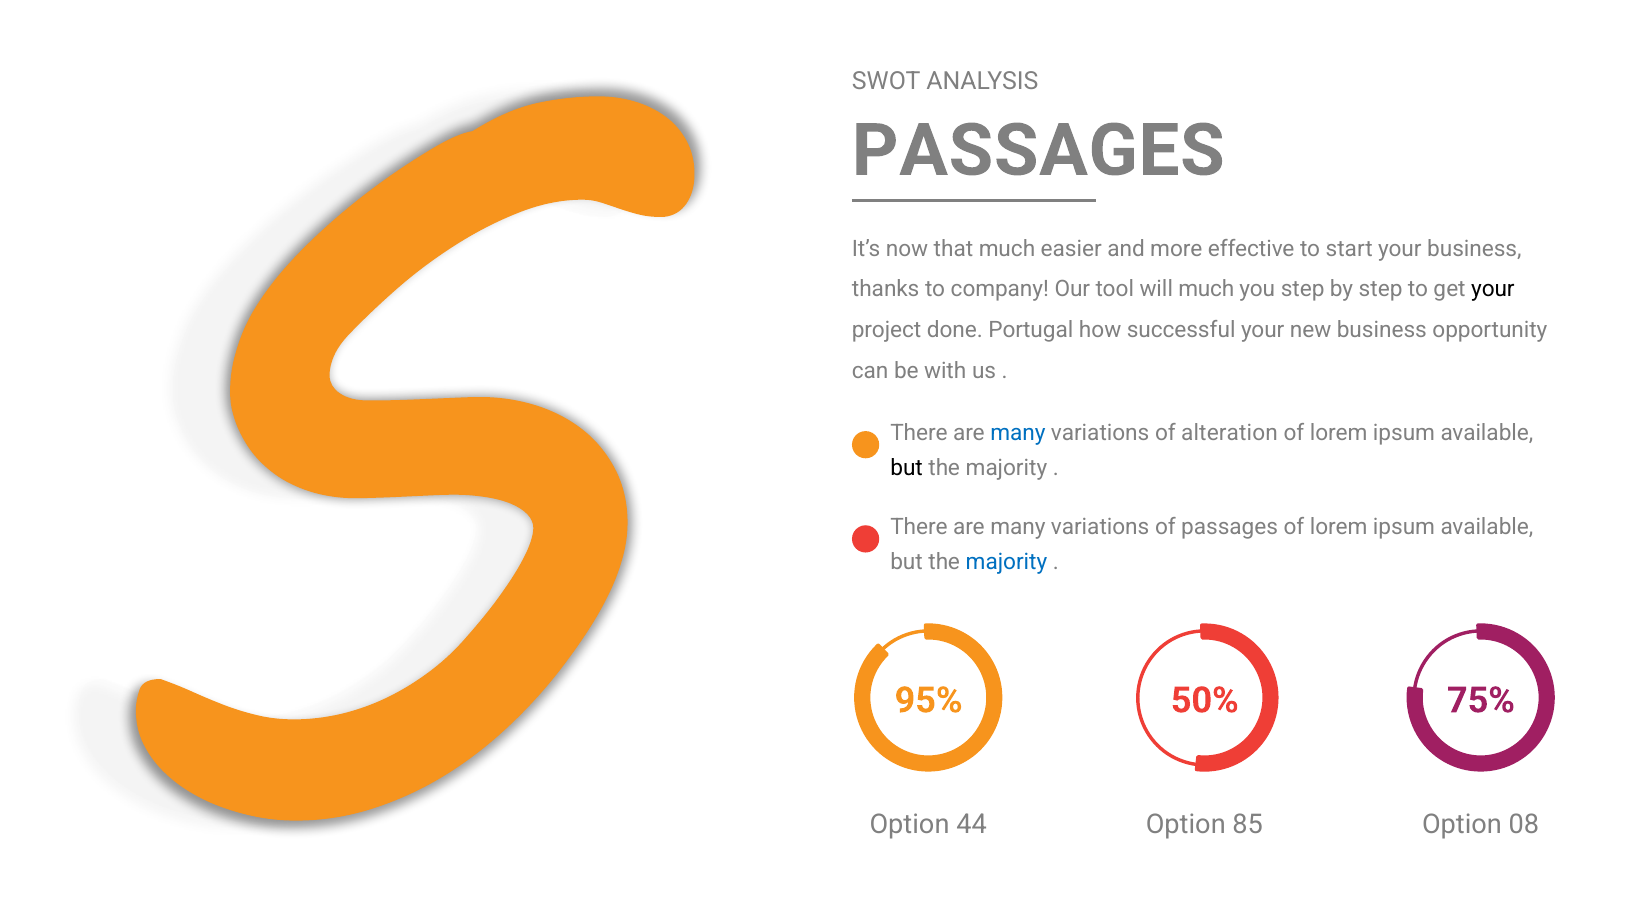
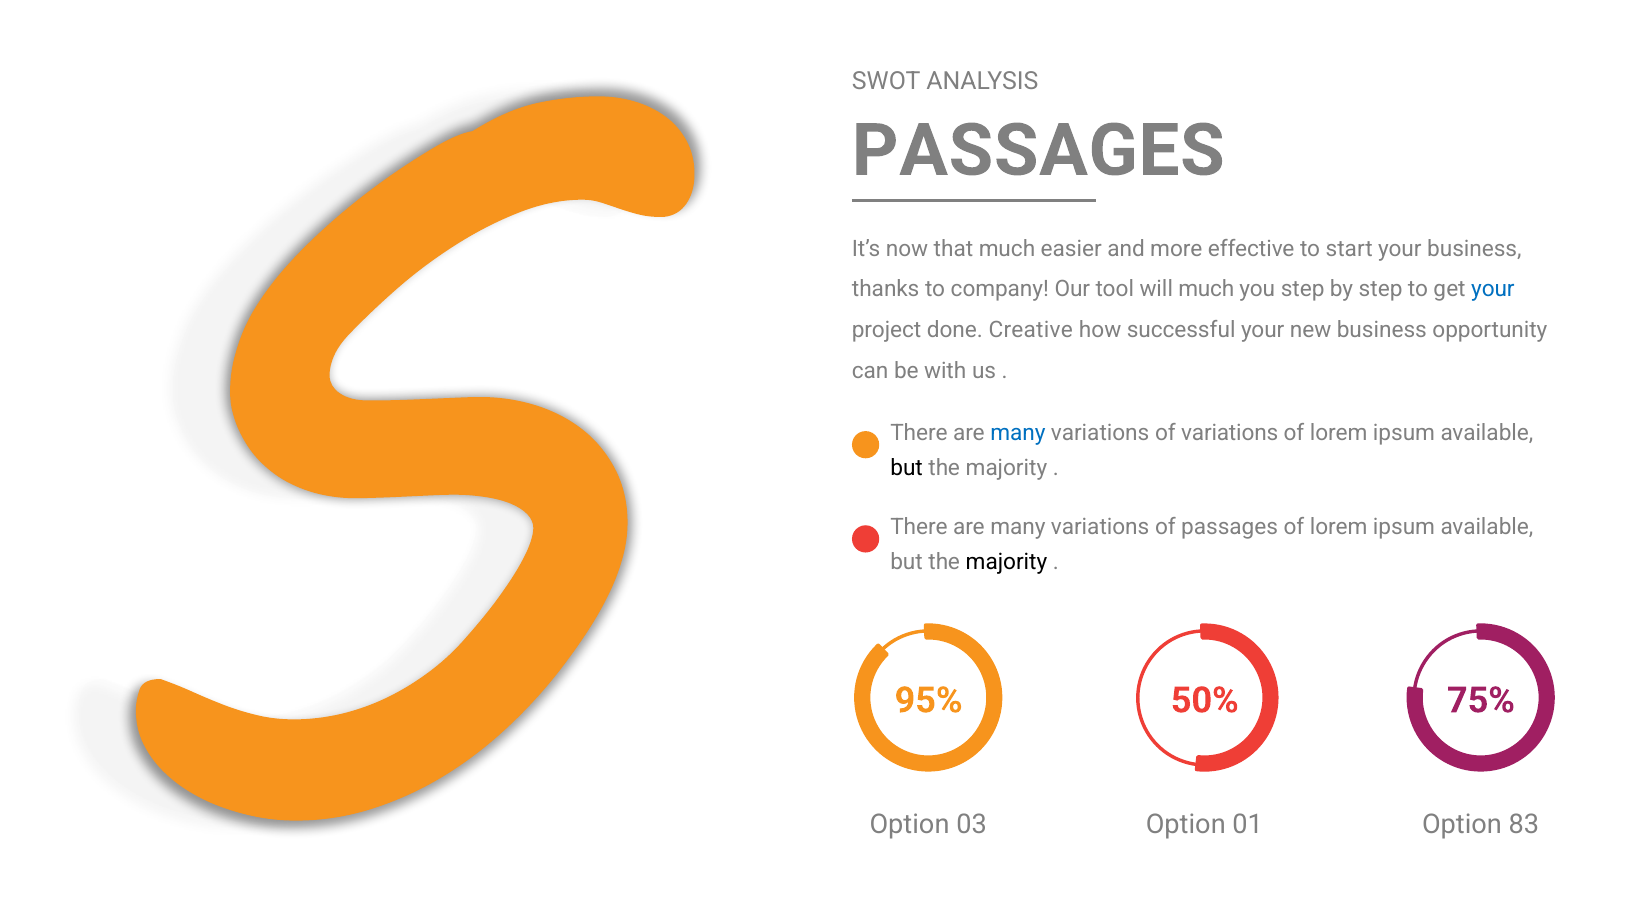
your at (1493, 289) colour: black -> blue
Portugal: Portugal -> Creative
of alteration: alteration -> variations
majority at (1006, 562) colour: blue -> black
44: 44 -> 03
85: 85 -> 01
08: 08 -> 83
